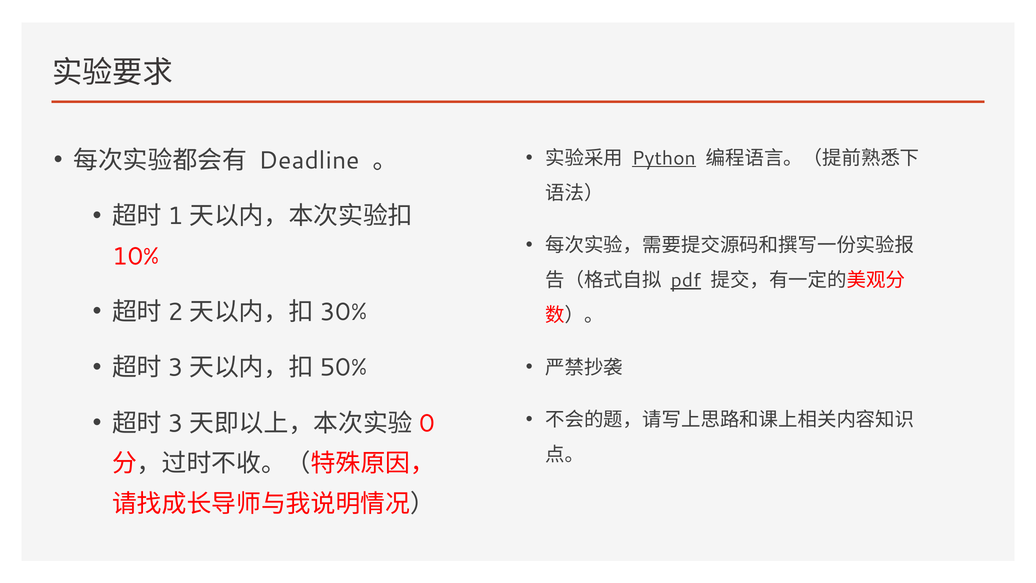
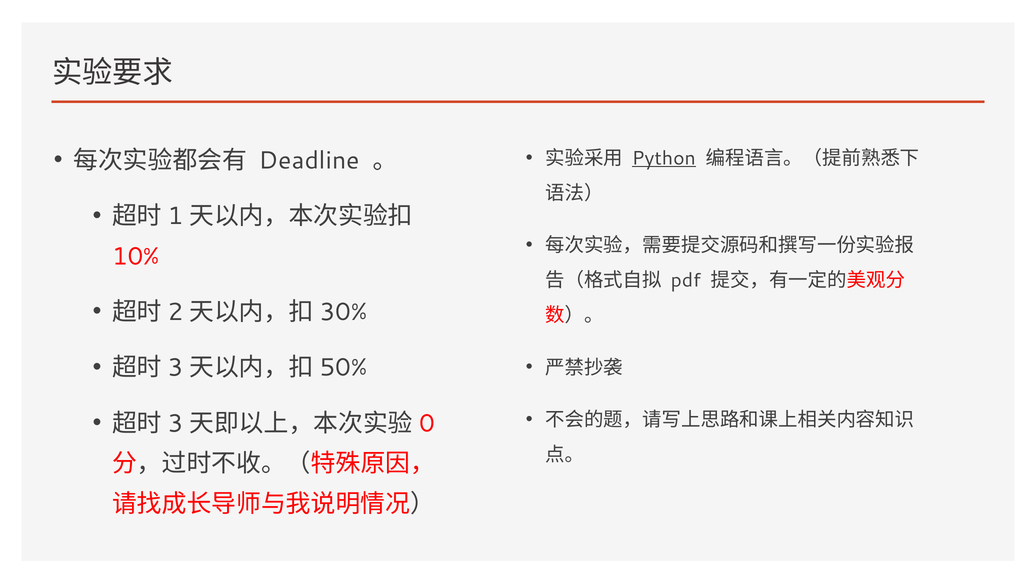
pdf underline: present -> none
